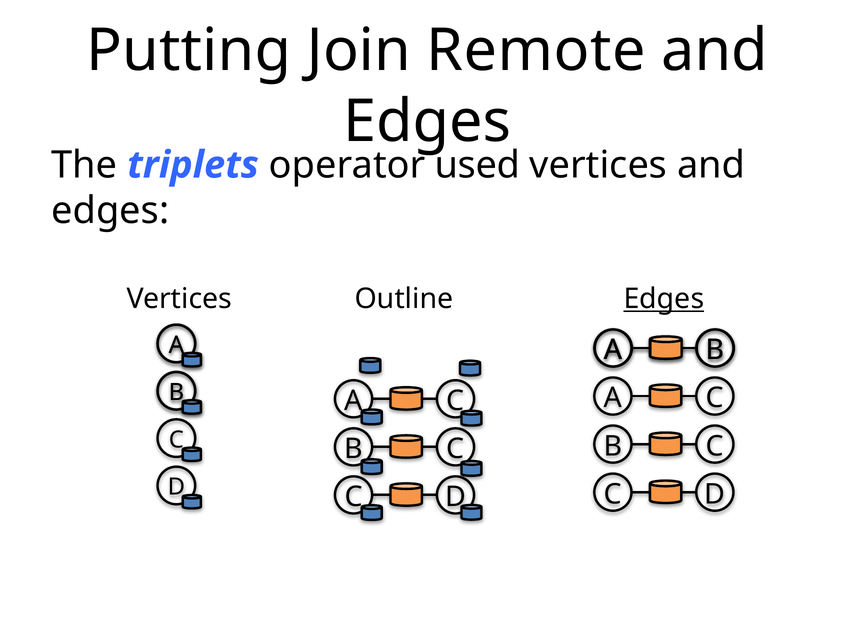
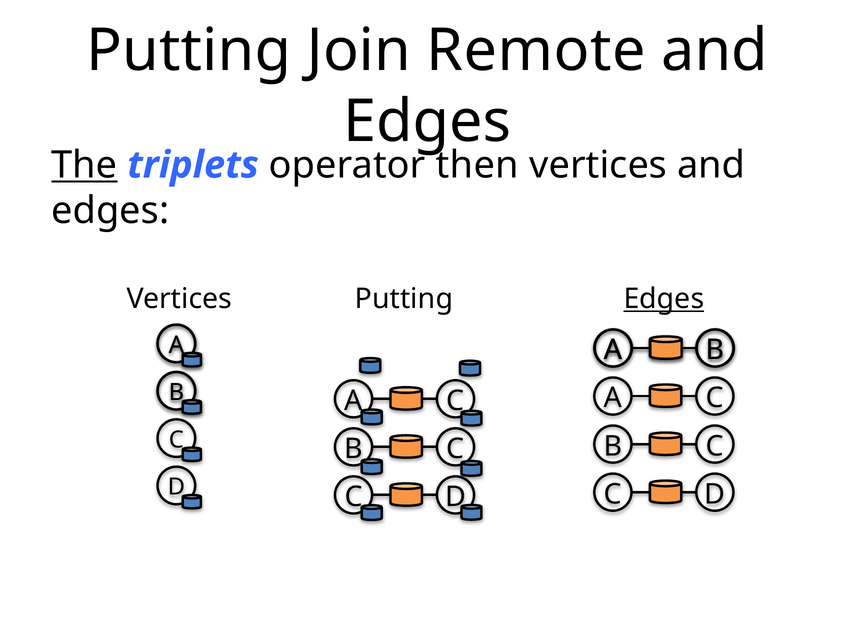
The underline: none -> present
used: used -> then
Outline at (404, 299): Outline -> Putting
